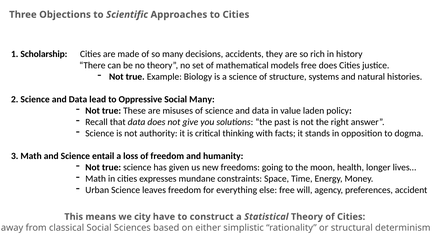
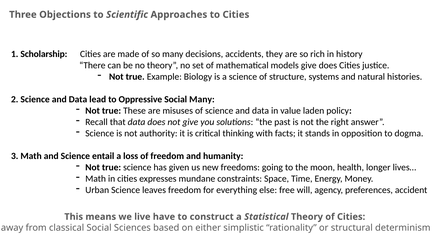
models free: free -> give
city: city -> live
